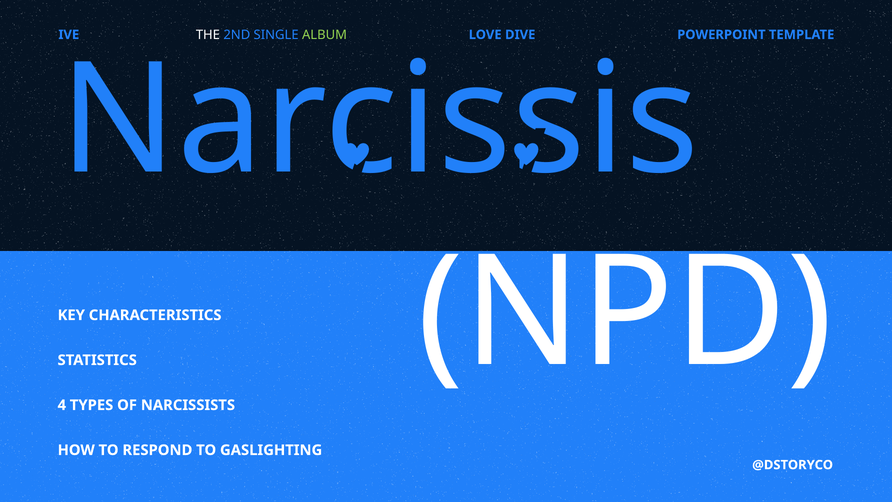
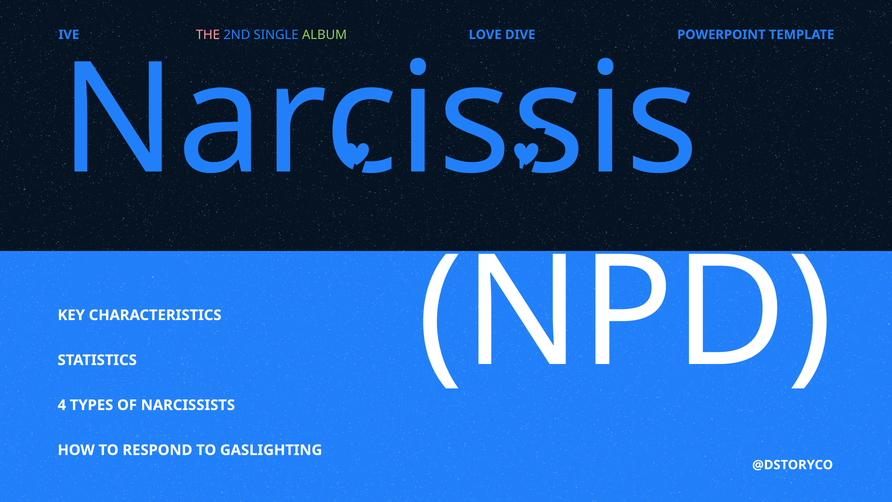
THE colour: white -> pink
